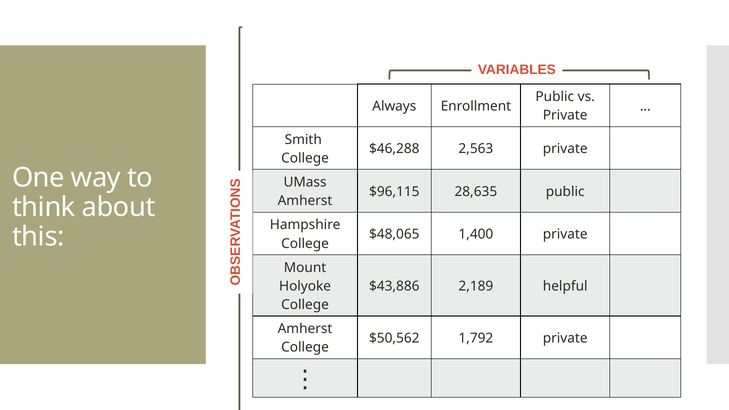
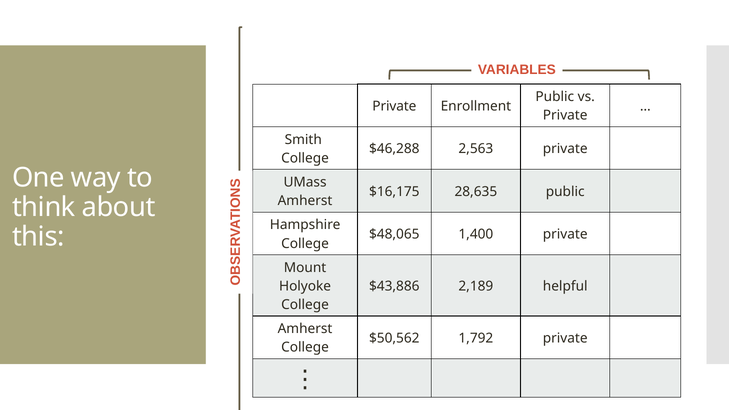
Always at (394, 106): Always -> Private
$96,115: $96,115 -> $16,175
